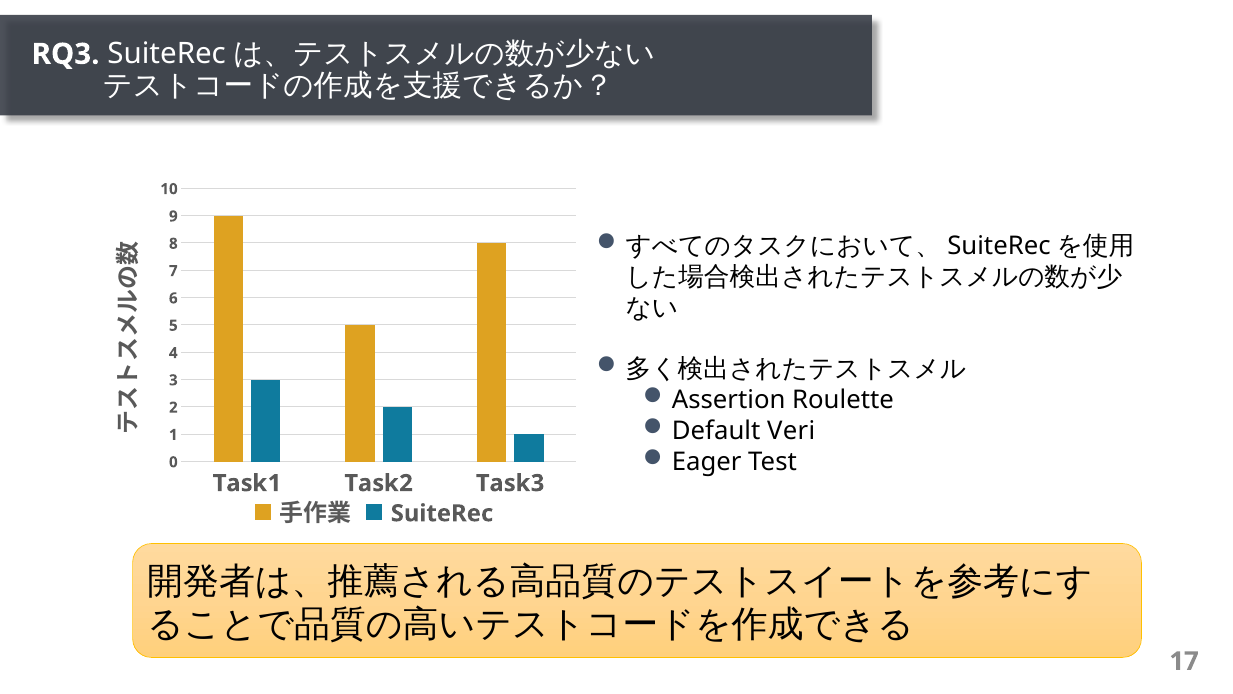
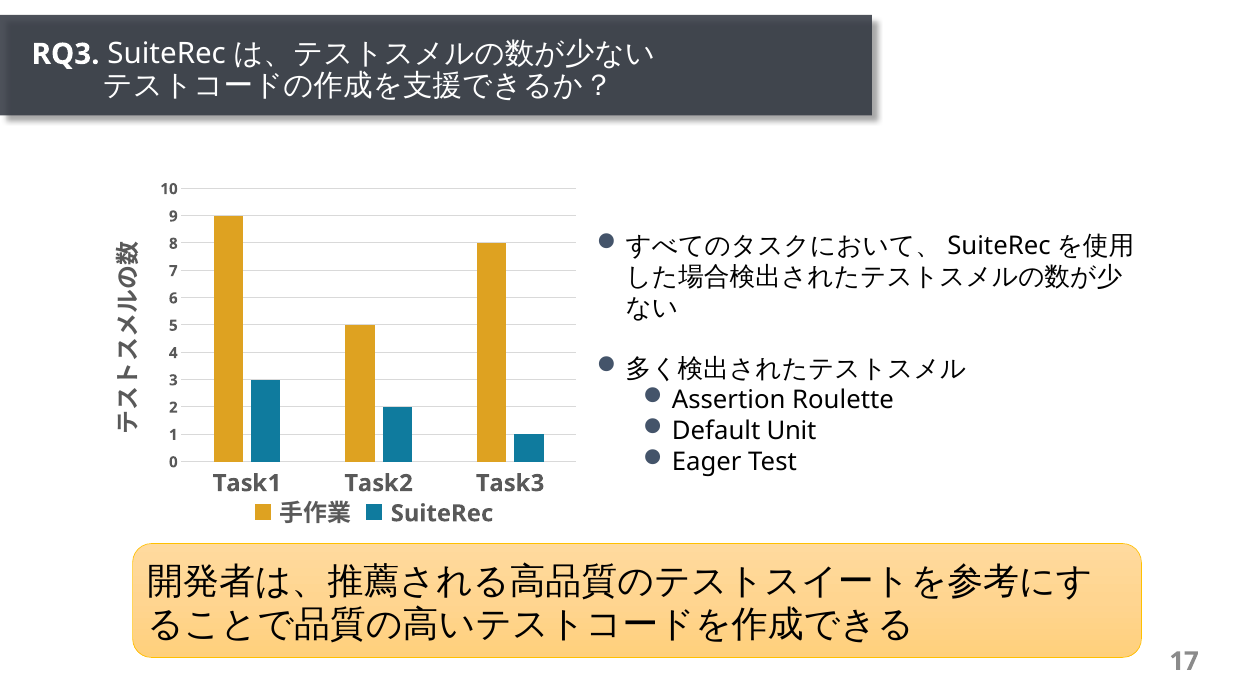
Veri: Veri -> Unit
